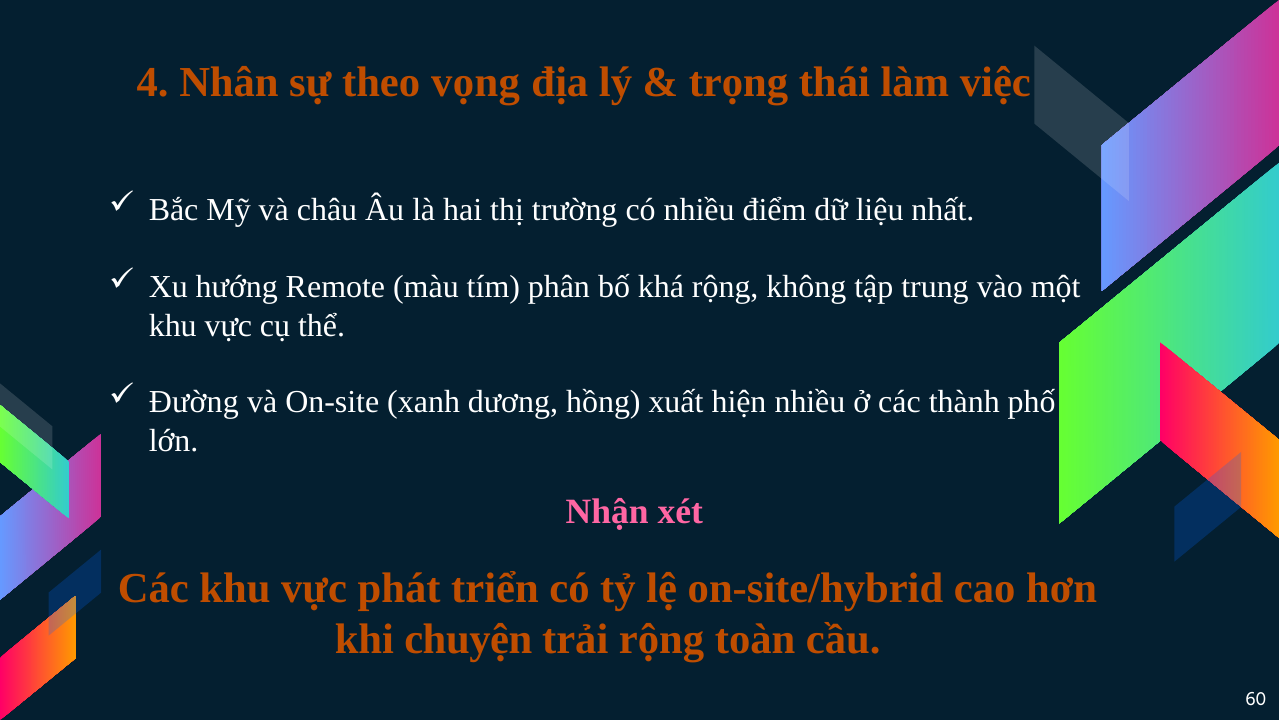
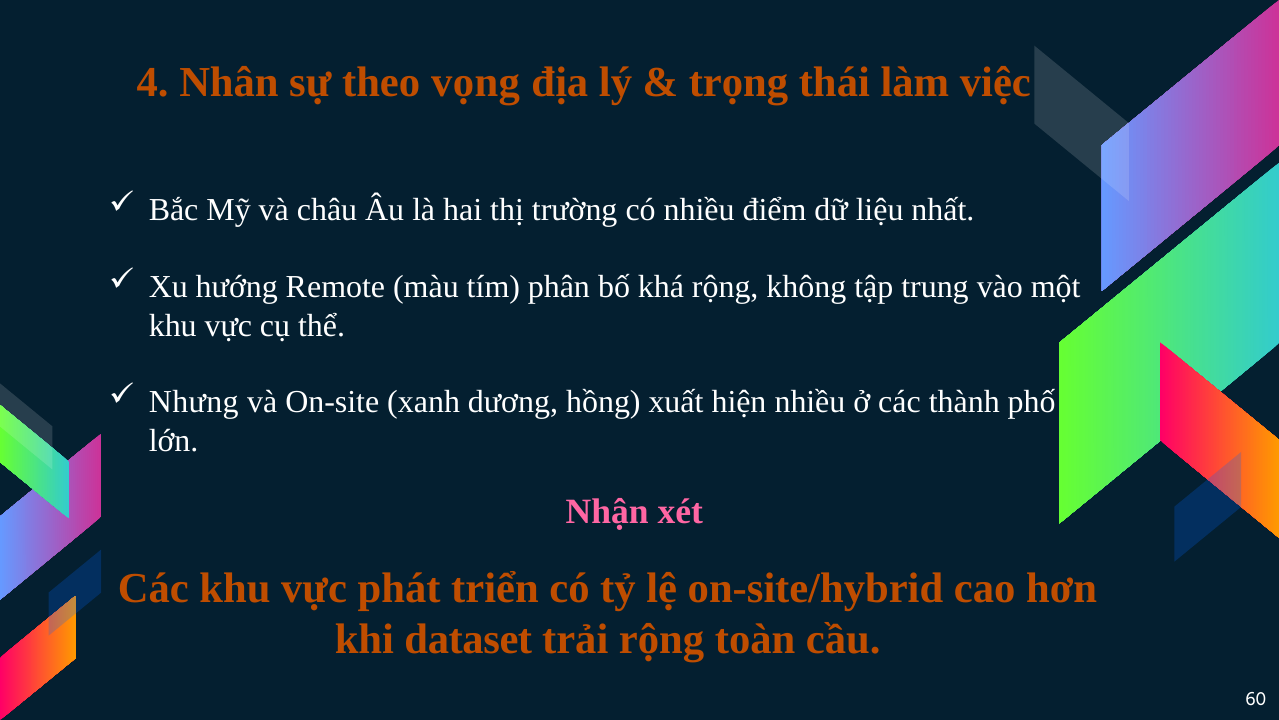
Đường: Đường -> Nhưng
chuyện: chuyện -> dataset
